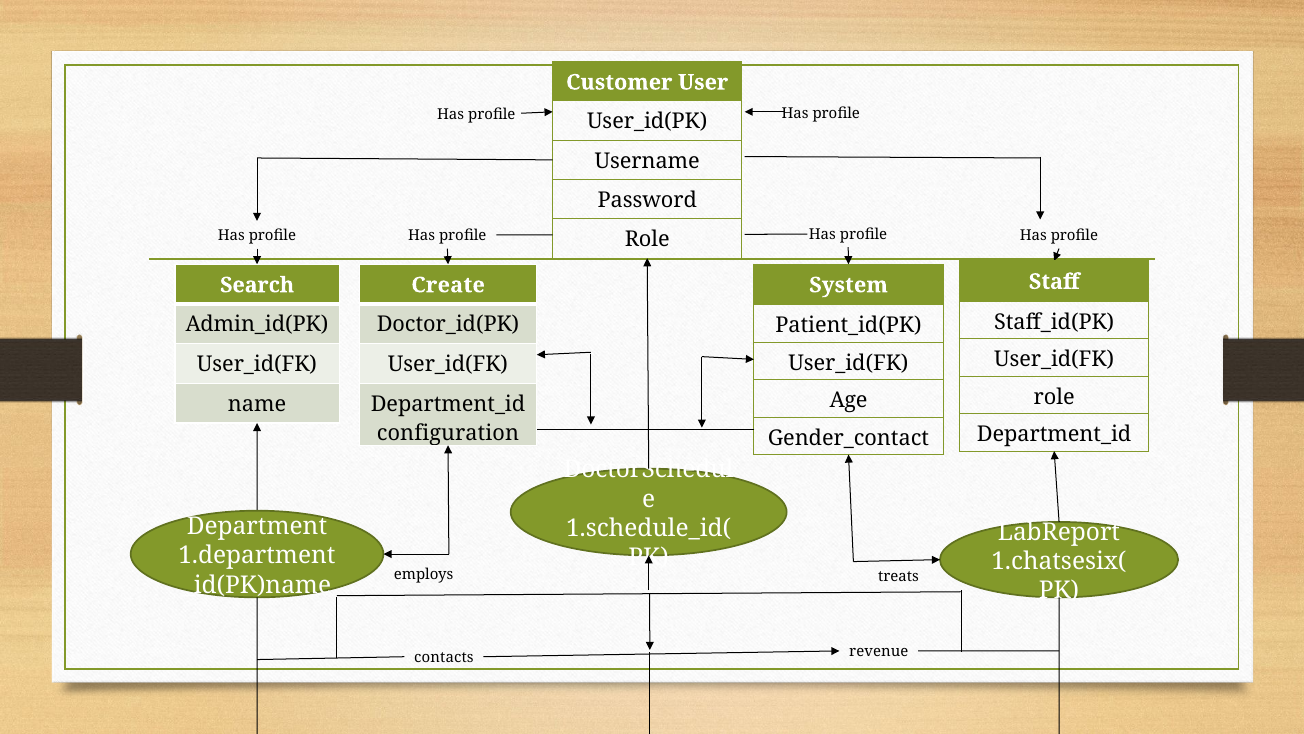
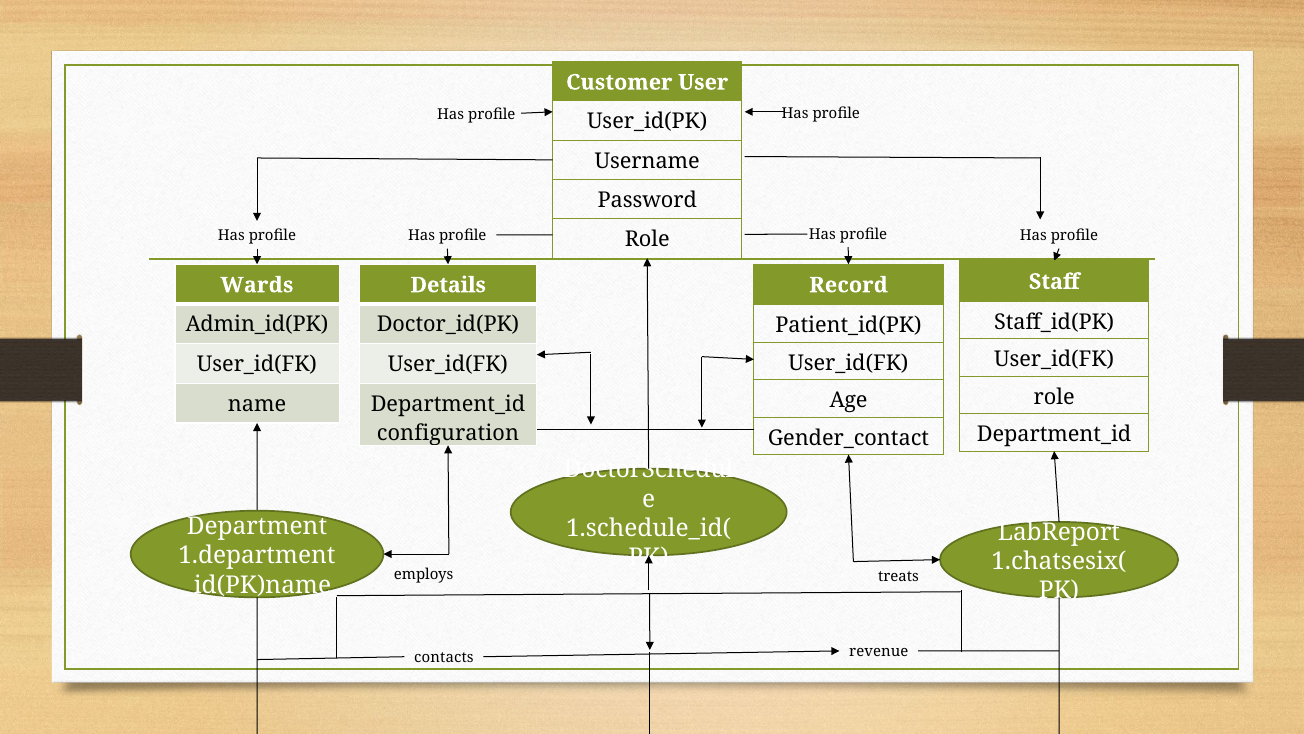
Search: Search -> Wards
Create: Create -> Details
System: System -> Record
